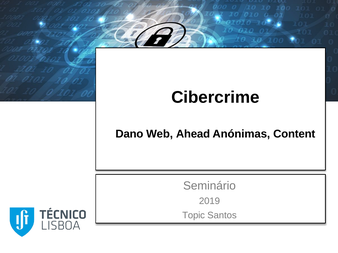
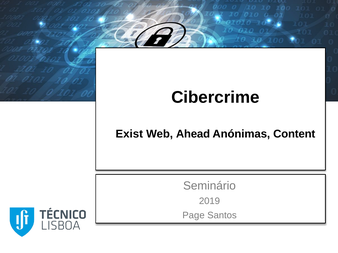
Dano: Dano -> Exist
Topic: Topic -> Page
